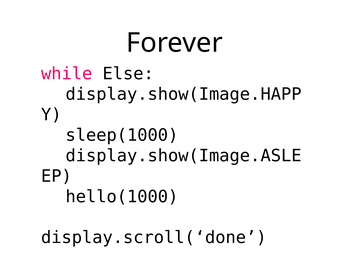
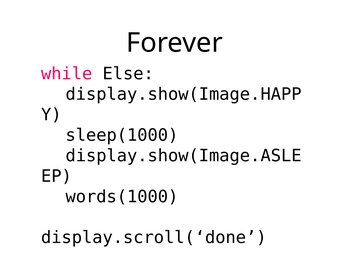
hello(1000: hello(1000 -> words(1000
